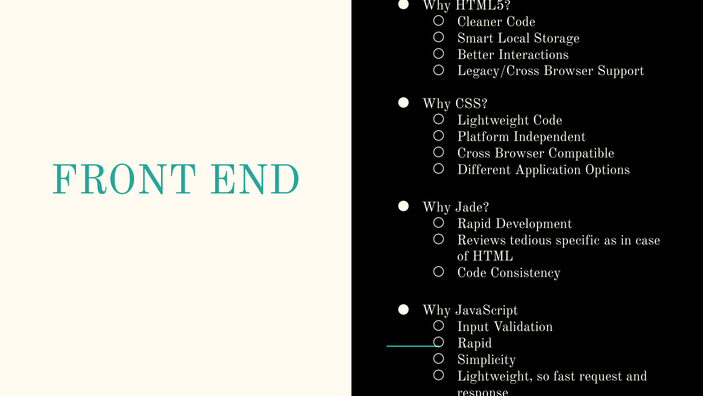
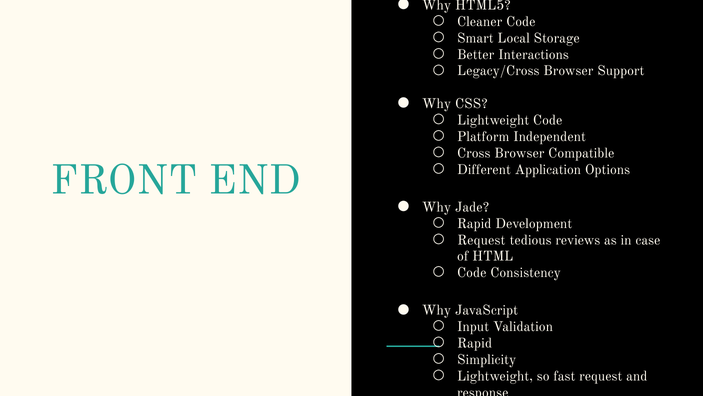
Reviews at (481, 240): Reviews -> Request
specific: specific -> reviews
